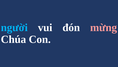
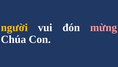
người colour: light blue -> yellow
